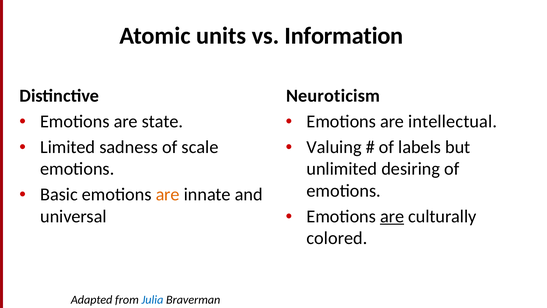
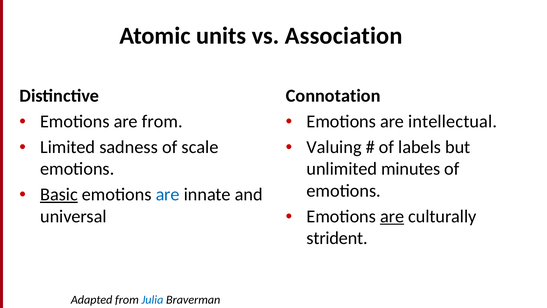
Information: Information -> Association
Neuroticism: Neuroticism -> Connotation
are state: state -> from
desiring: desiring -> minutes
Basic underline: none -> present
are at (168, 194) colour: orange -> blue
colored: colored -> strident
